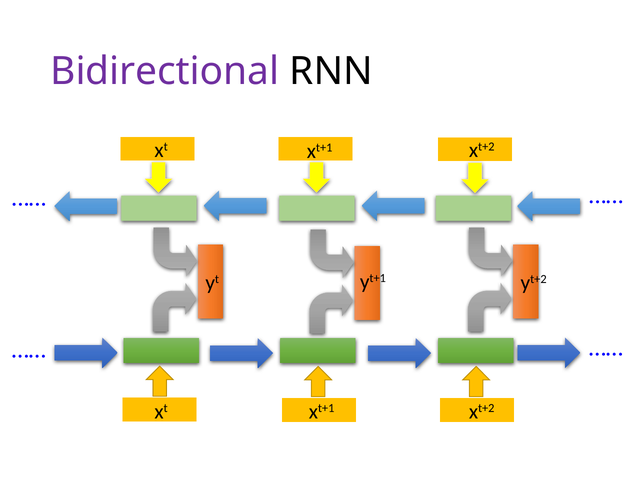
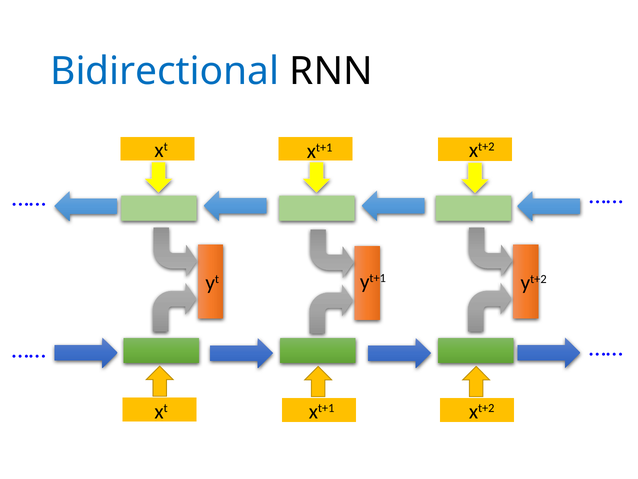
Bidirectional colour: purple -> blue
